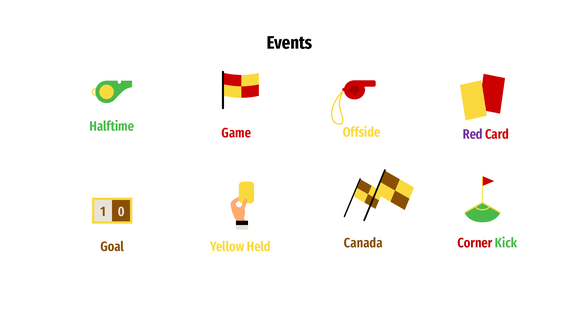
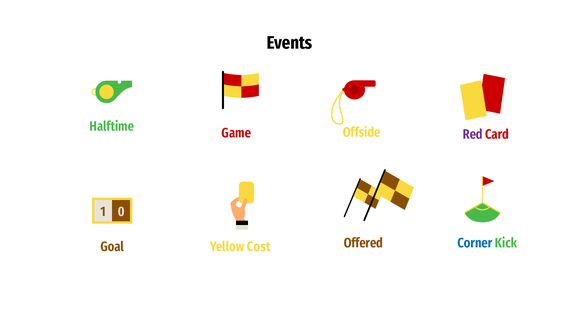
Canada: Canada -> Offered
Corner colour: red -> blue
Held: Held -> Cost
